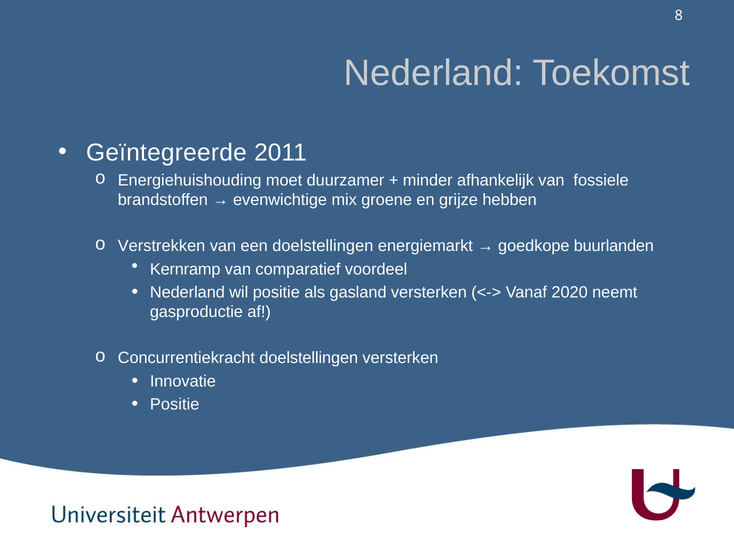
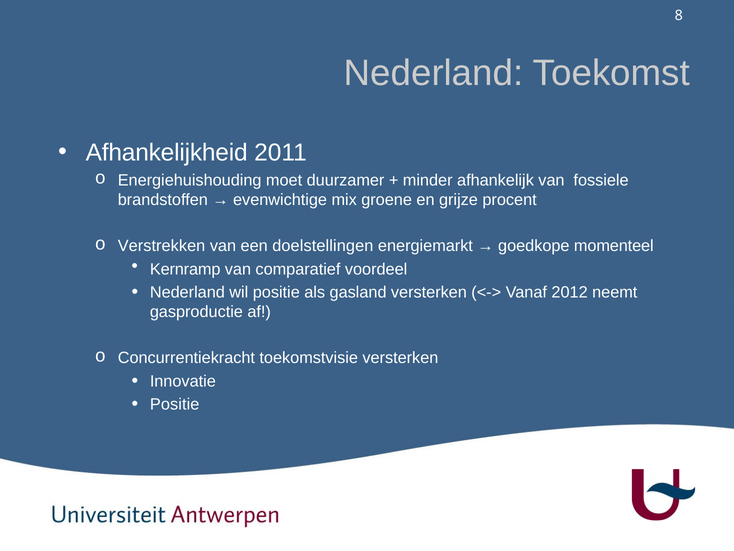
Geïntegreerde: Geïntegreerde -> Afhankelijkheid
hebben: hebben -> procent
buurlanden: buurlanden -> momenteel
2020: 2020 -> 2012
Concurrentiekracht doelstellingen: doelstellingen -> toekomstvisie
